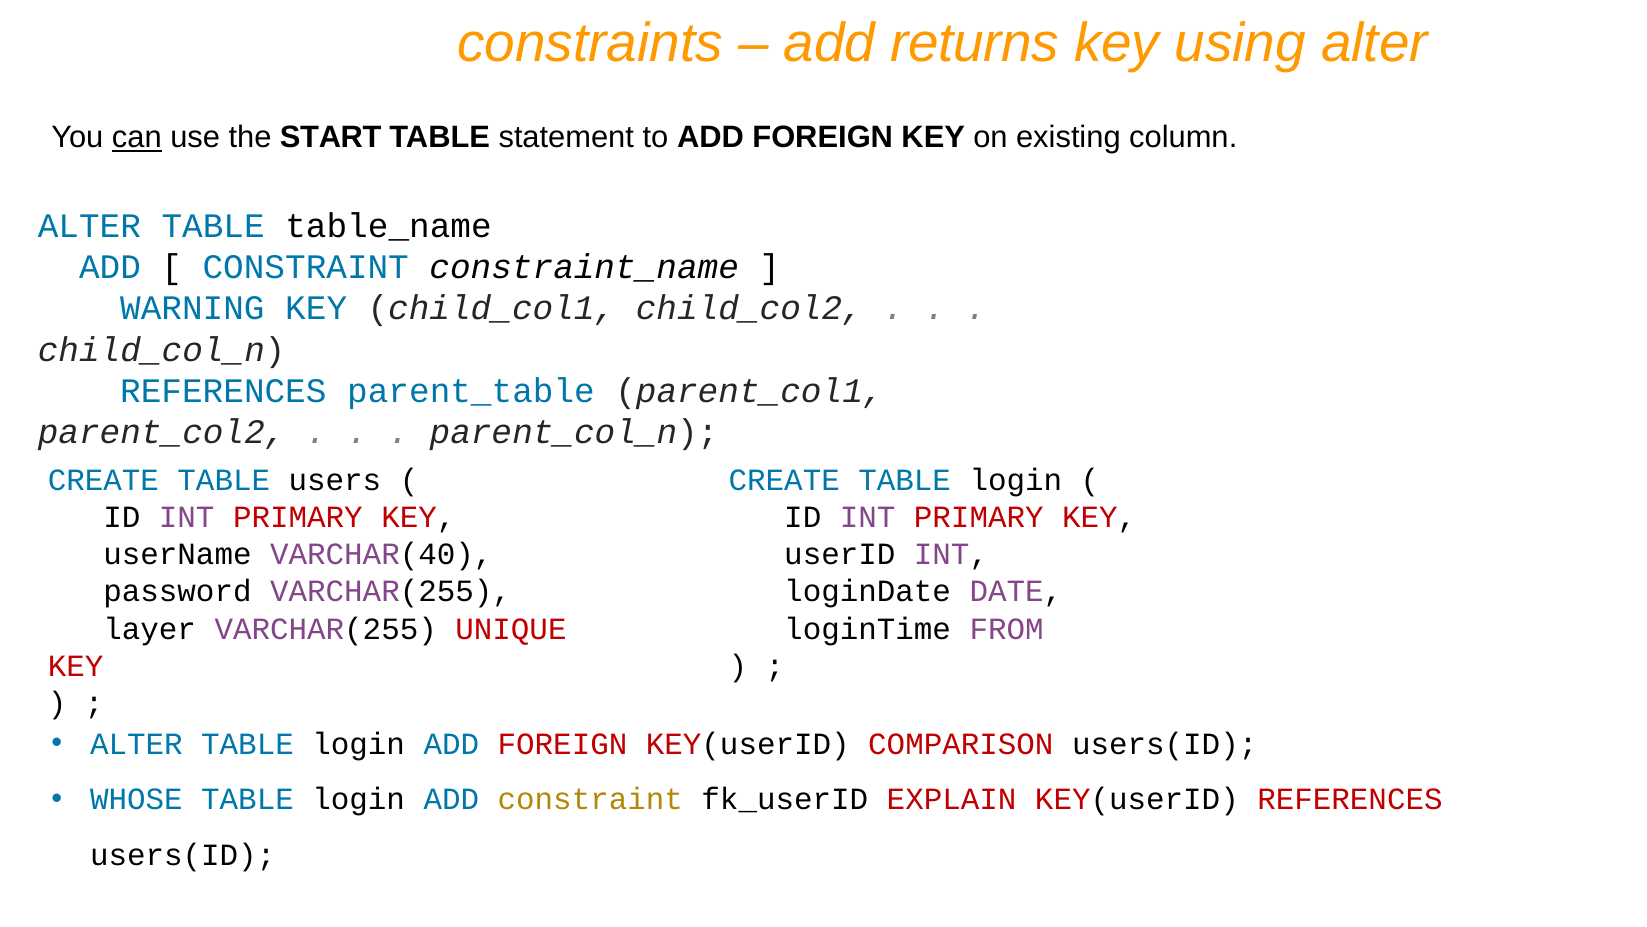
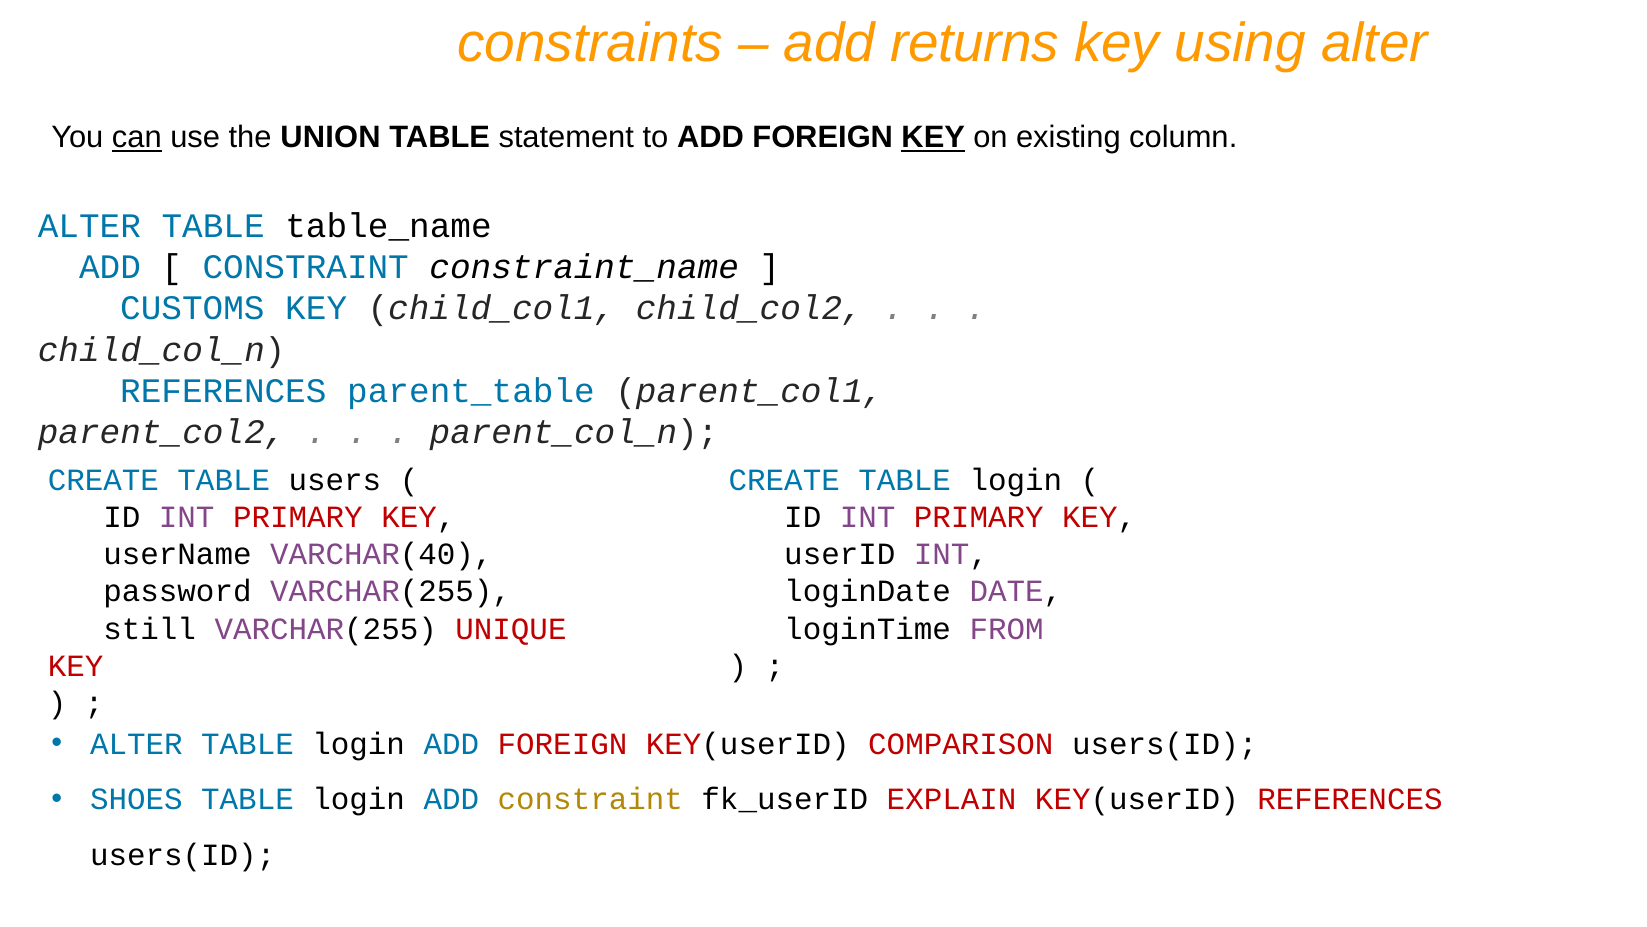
START: START -> UNION
KEY at (933, 137) underline: none -> present
WARNING: WARNING -> CUSTOMS
layer: layer -> still
WHOSE: WHOSE -> SHOES
